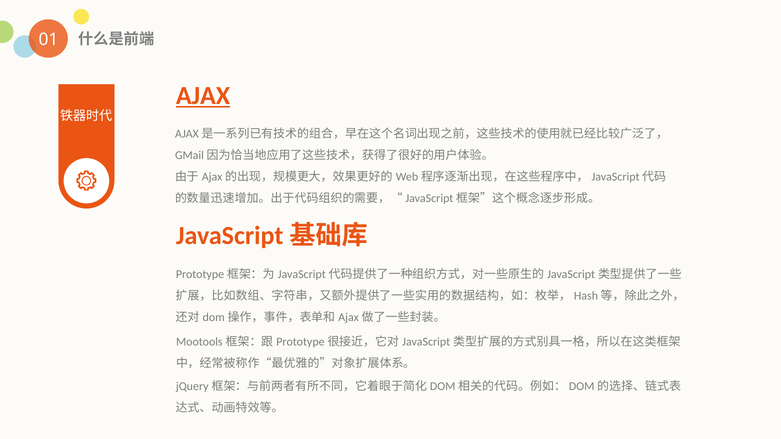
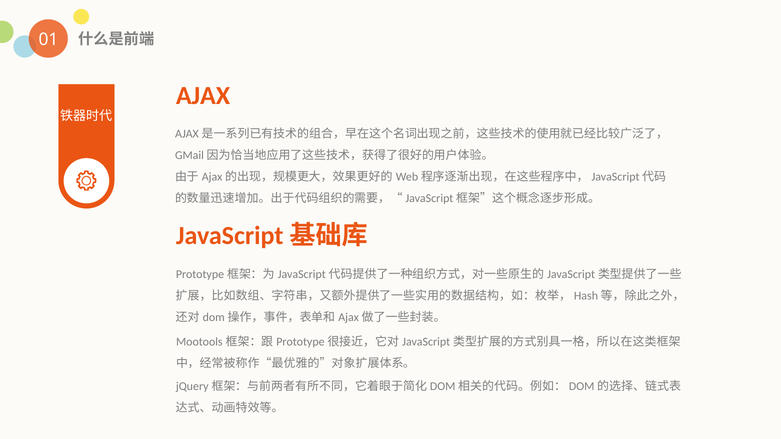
AJAX underline: present -> none
